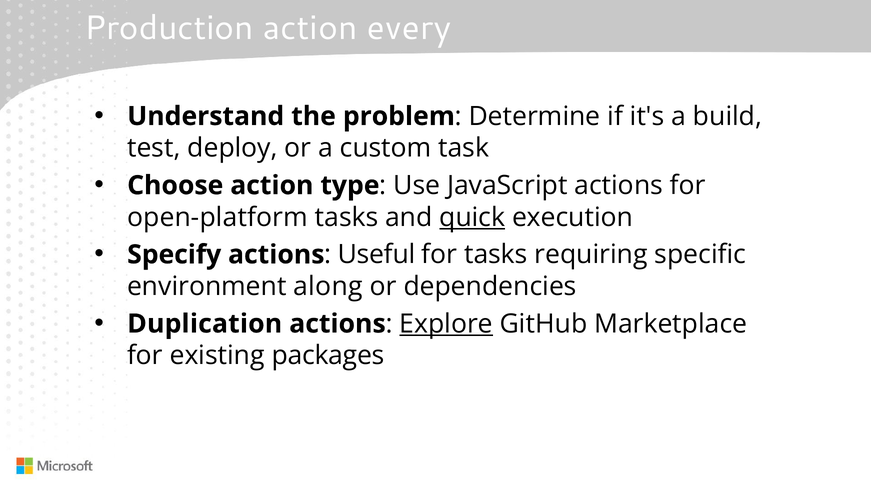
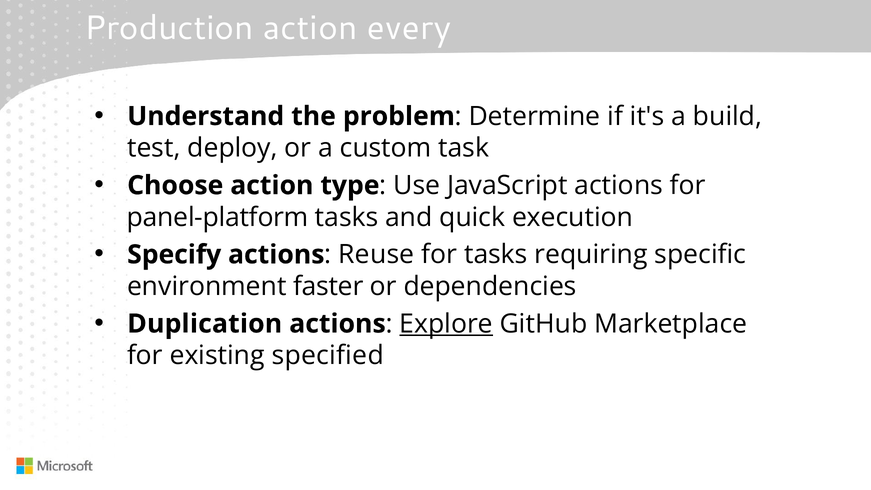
open-platform: open-platform -> panel-platform
quick underline: present -> none
Useful: Useful -> Reuse
along: along -> faster
packages: packages -> specified
